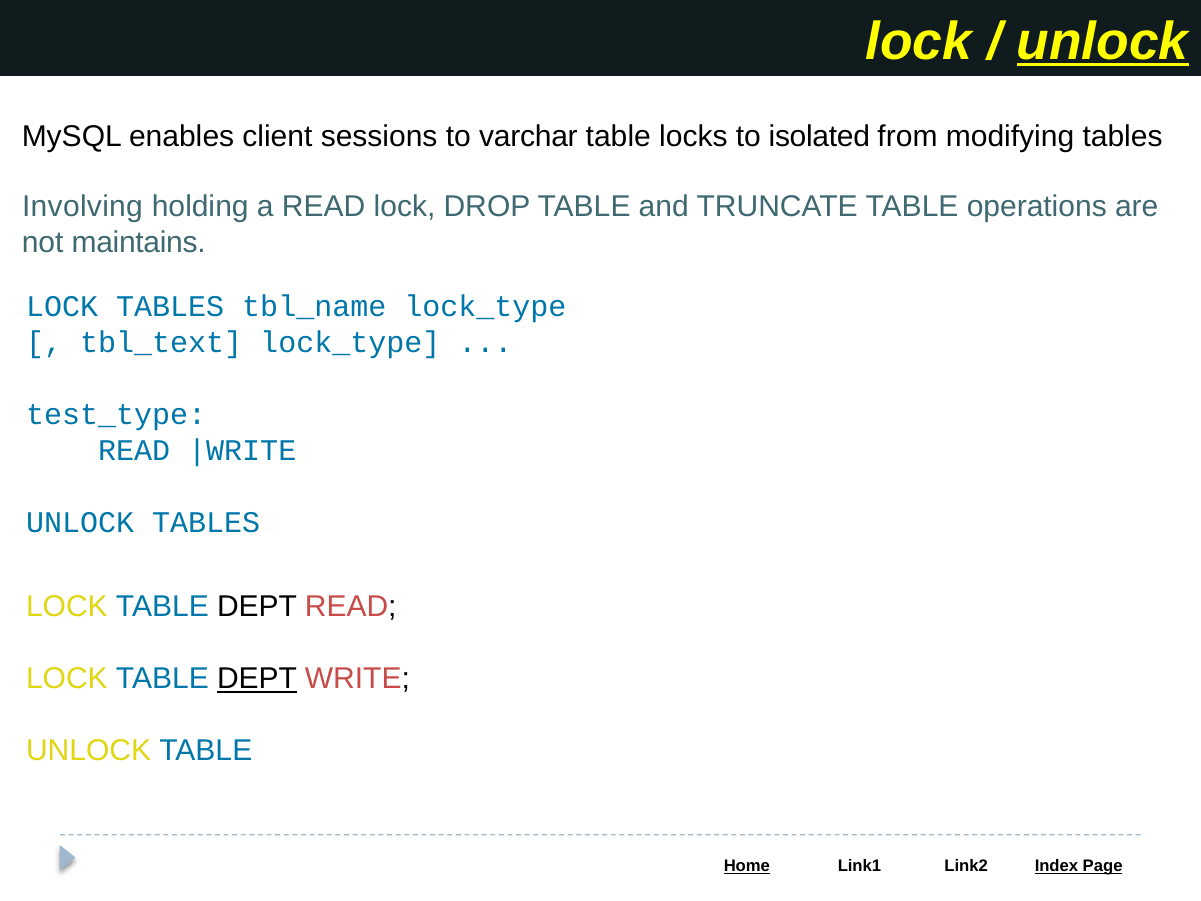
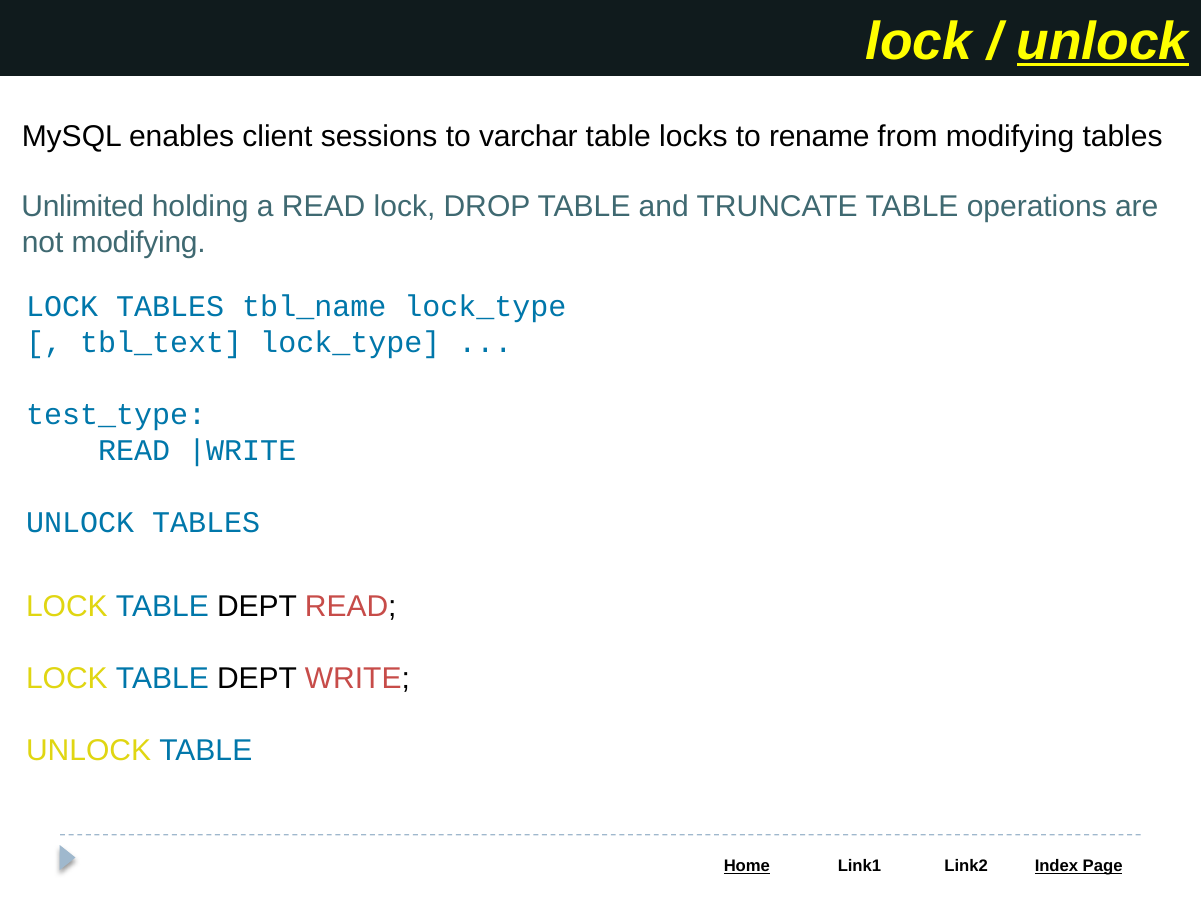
isolated: isolated -> rename
Involving: Involving -> Unlimited
not maintains: maintains -> modifying
DEPT at (257, 679) underline: present -> none
